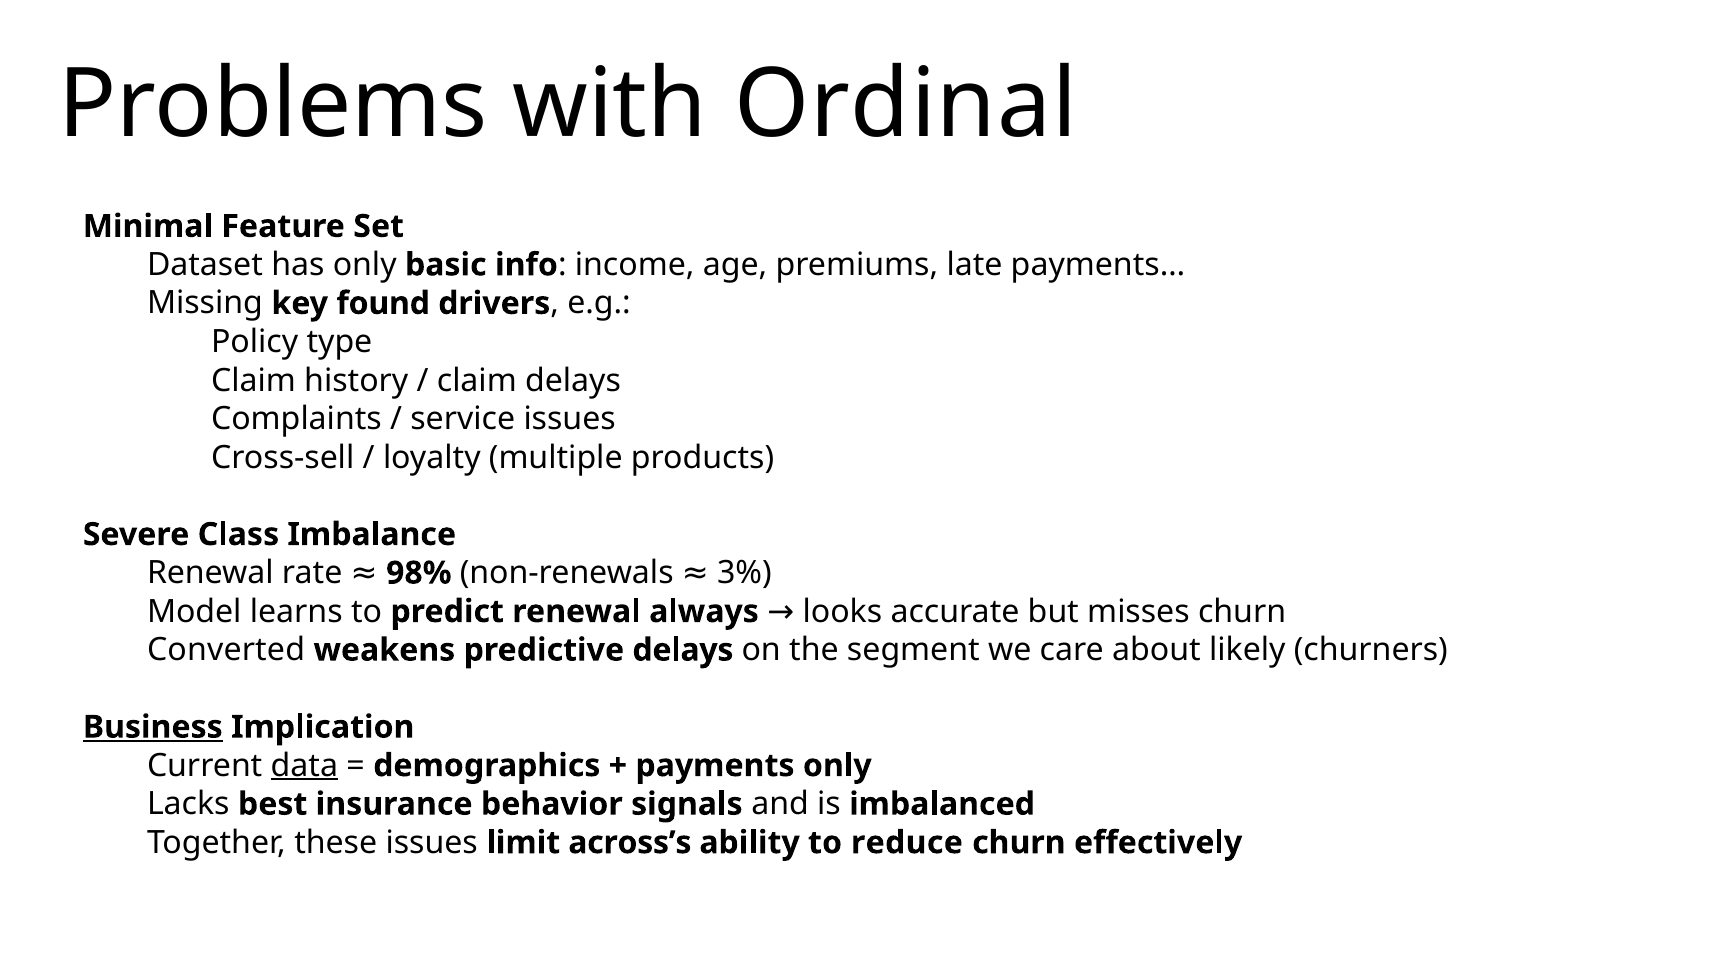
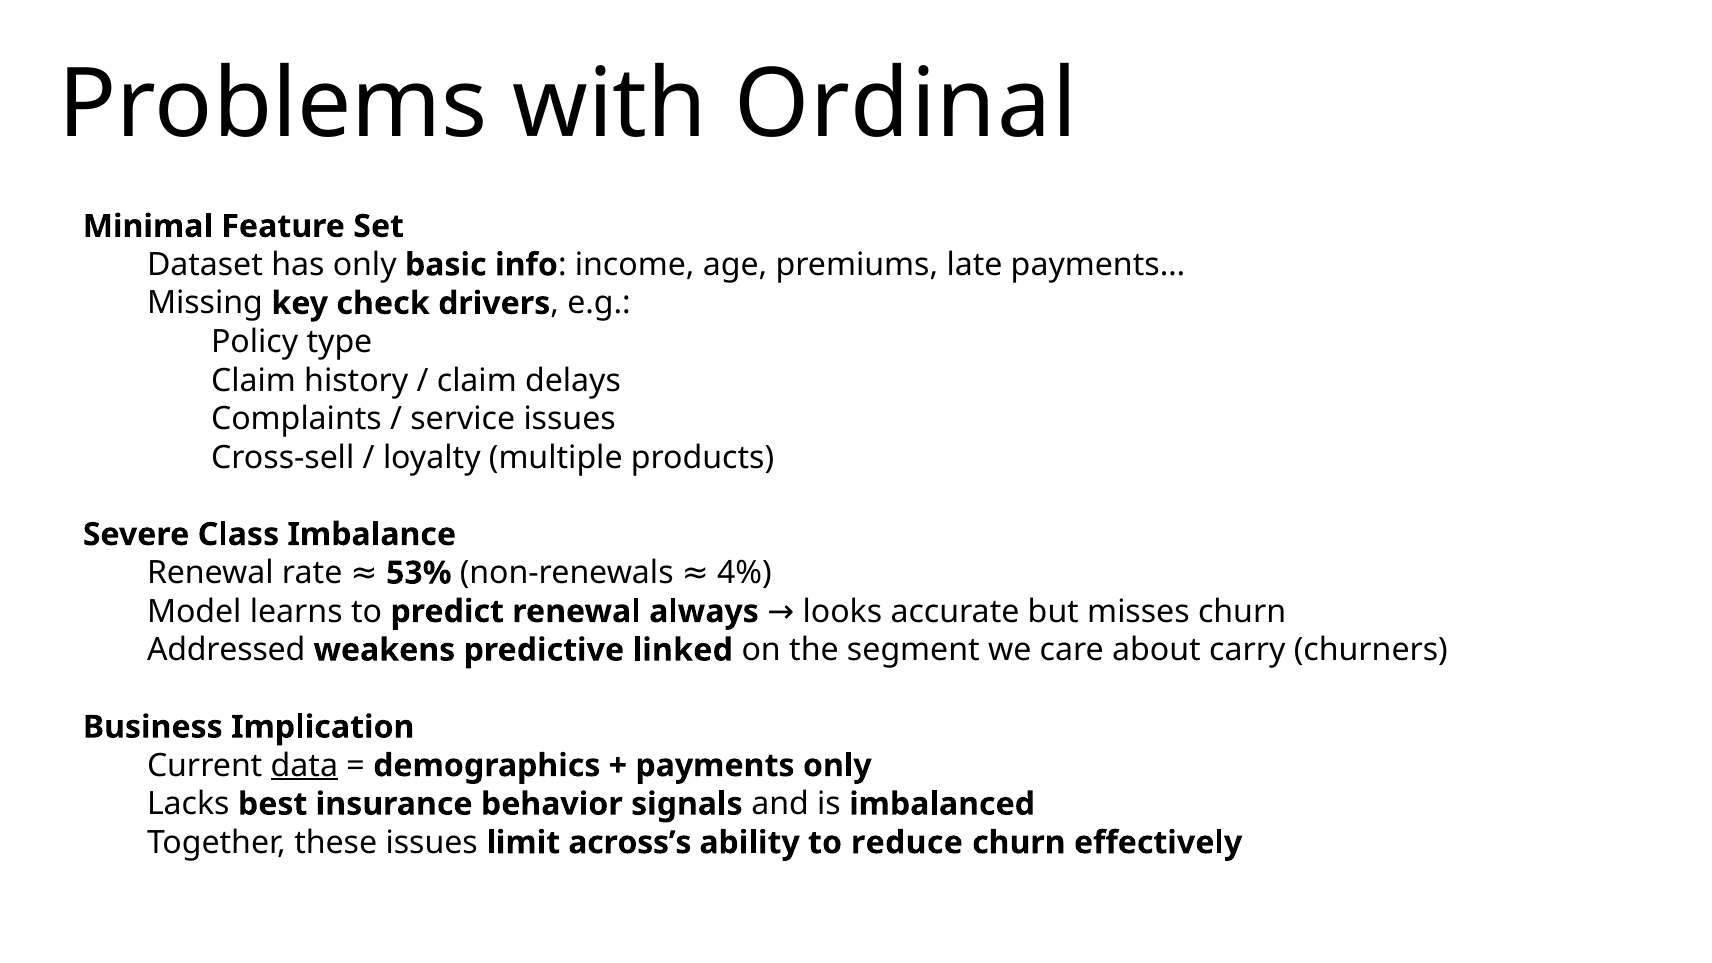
found: found -> check
98%: 98% -> 53%
3%: 3% -> 4%
Converted: Converted -> Addressed
predictive delays: delays -> linked
likely: likely -> carry
Business underline: present -> none
